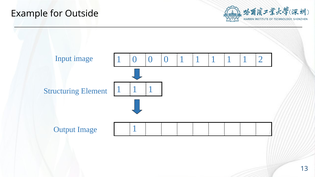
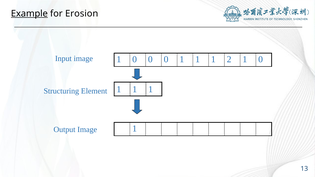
Example underline: none -> present
Outside: Outside -> Erosion
1 at (229, 59): 1 -> 2
2 at (261, 59): 2 -> 0
